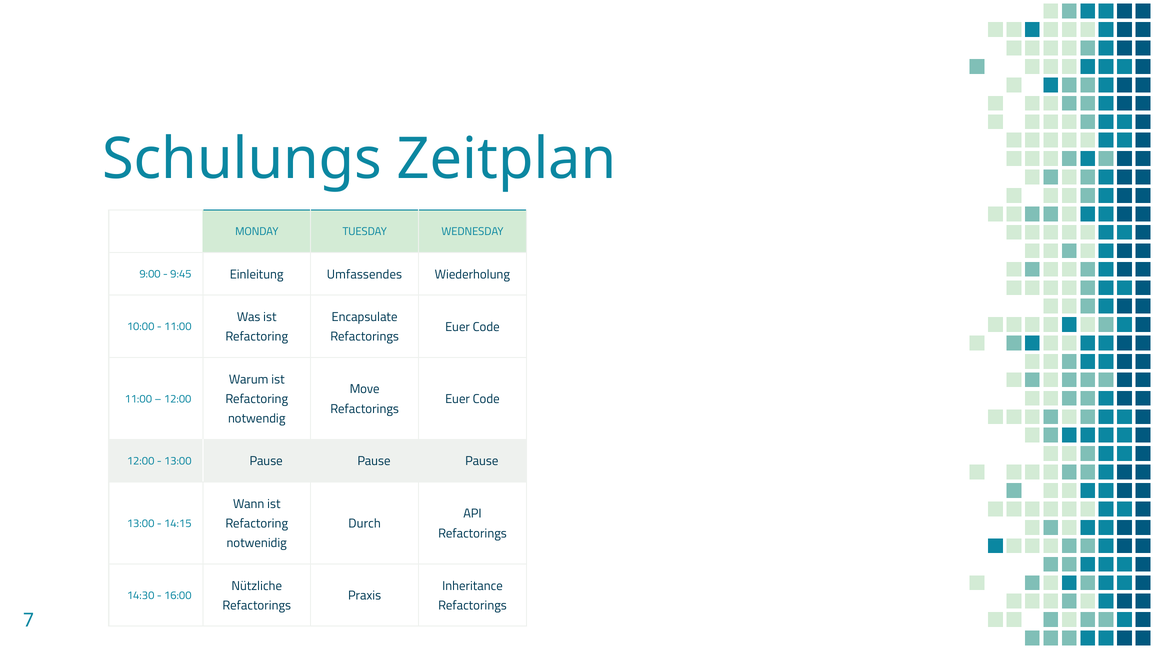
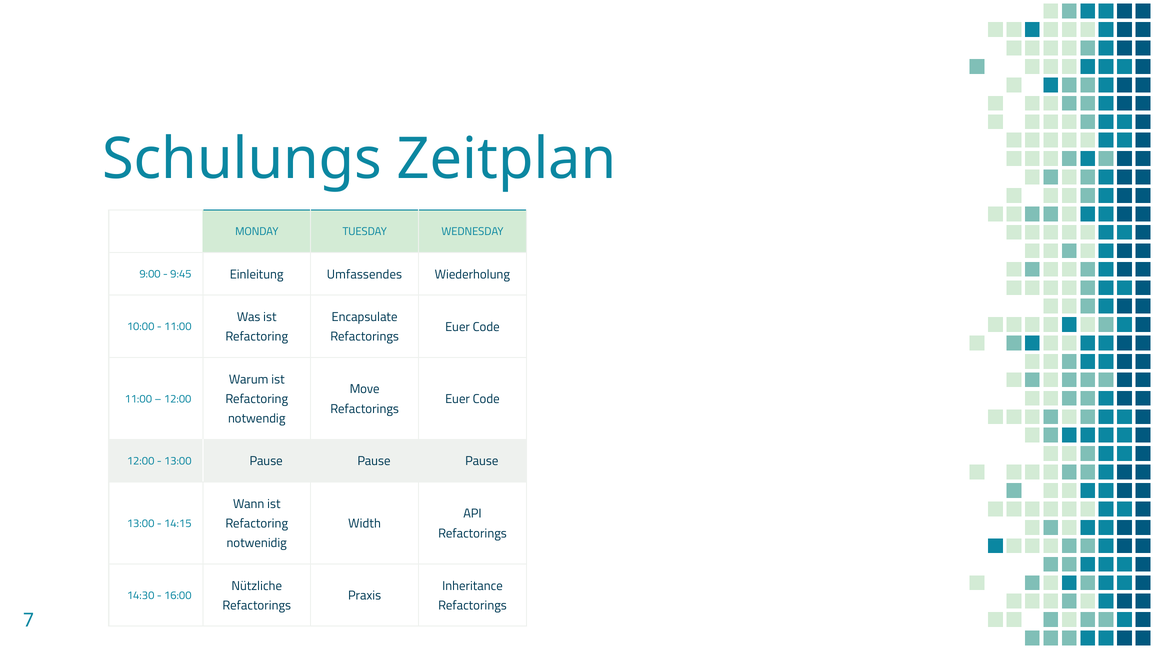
Durch: Durch -> Width
